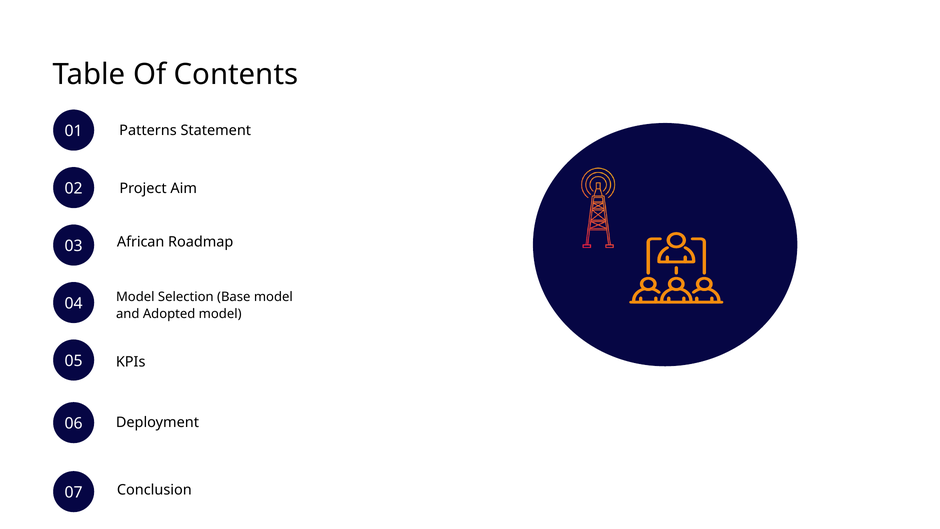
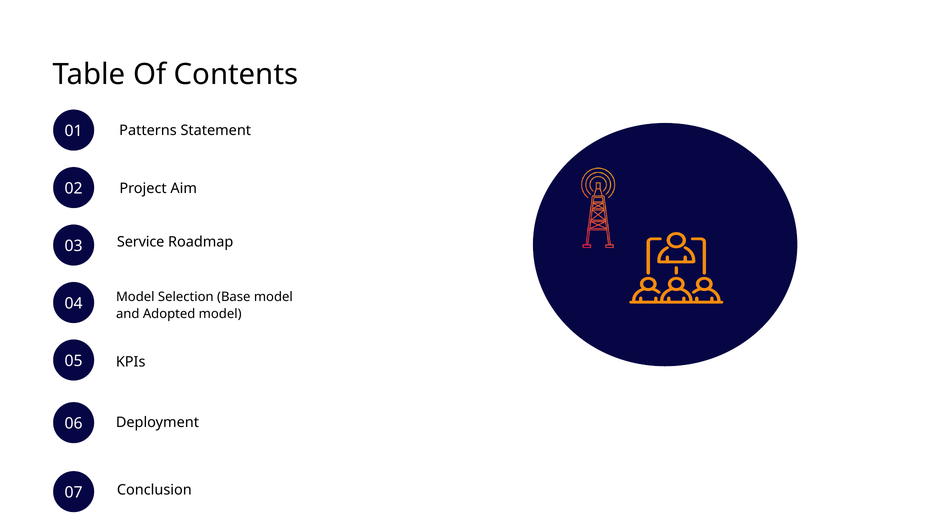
African: African -> Service
